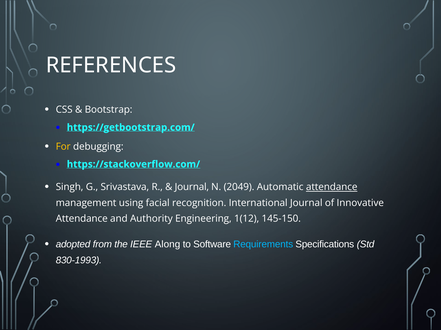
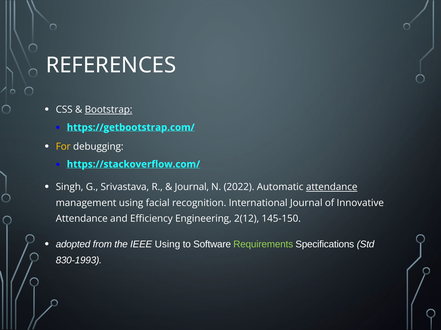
Bootstrap underline: none -> present
2049: 2049 -> 2022
Authority: Authority -> Efficiency
1(12: 1(12 -> 2(12
IEEE Along: Along -> Using
Requirements colour: light blue -> light green
